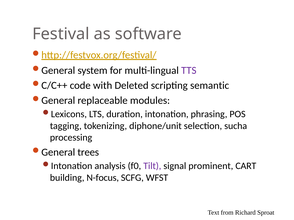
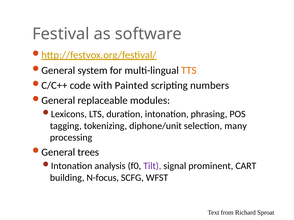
TTS colour: purple -> orange
Deleted: Deleted -> Painted
semantic: semantic -> numbers
sucha: sucha -> many
